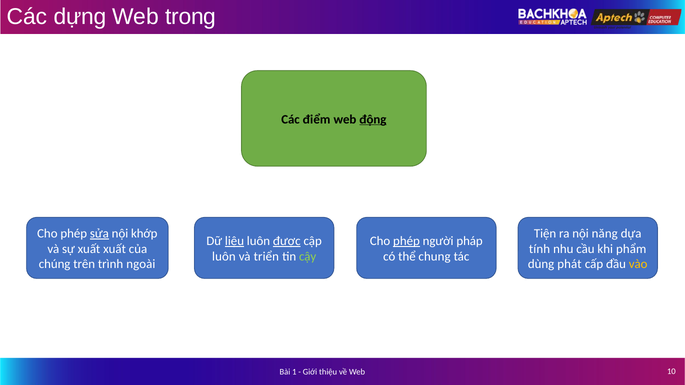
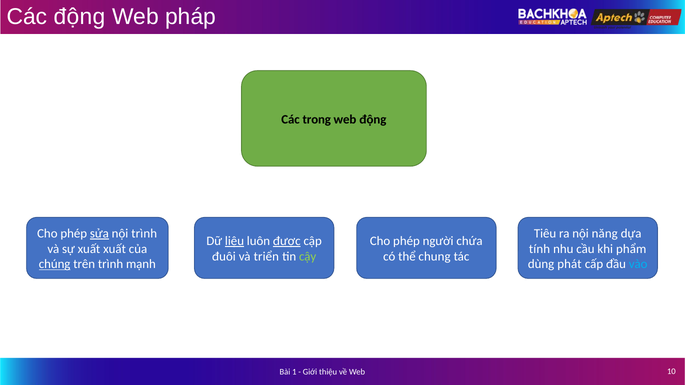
Các dựng: dựng -> động
trong: trong -> pháp
điểm: điểm -> trong
động at (373, 119) underline: present -> none
nội khớp: khớp -> trình
Tiện: Tiện -> Tiêu
phép at (406, 241) underline: present -> none
pháp: pháp -> chứa
luôn at (224, 257): luôn -> đuôi
chúng underline: none -> present
ngoài: ngoài -> mạnh
vào colour: yellow -> light blue
